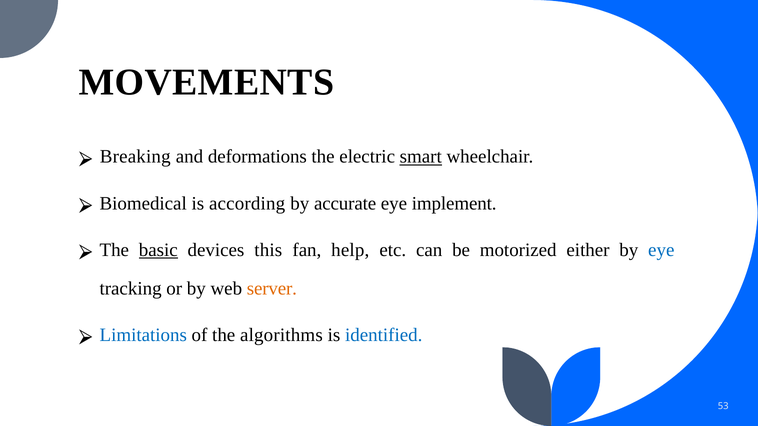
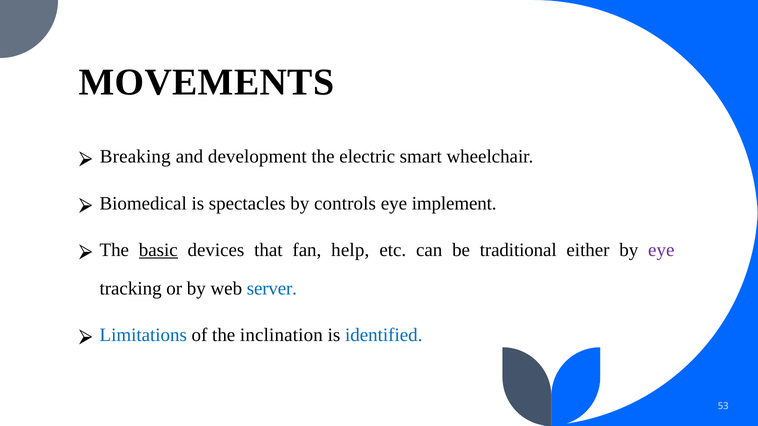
deformations: deformations -> development
smart underline: present -> none
according: according -> spectacles
accurate: accurate -> controls
this: this -> that
motorized: motorized -> traditional
eye at (661, 250) colour: blue -> purple
server colour: orange -> blue
algorithms: algorithms -> inclination
